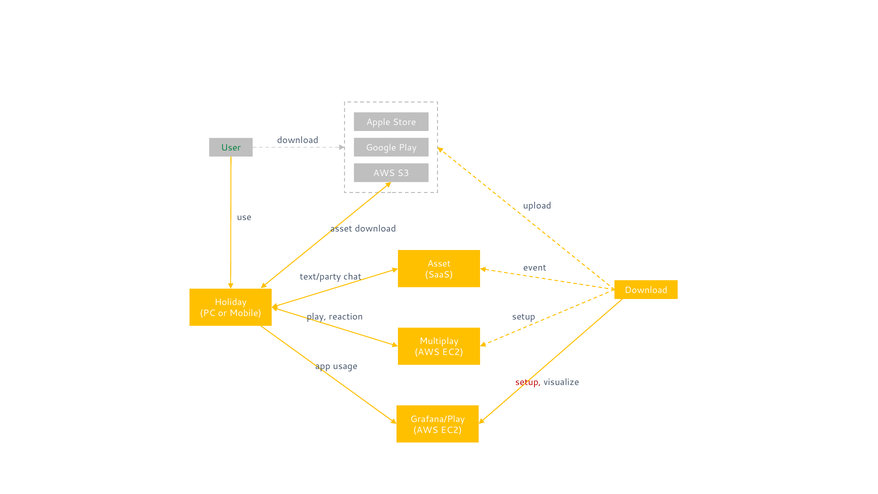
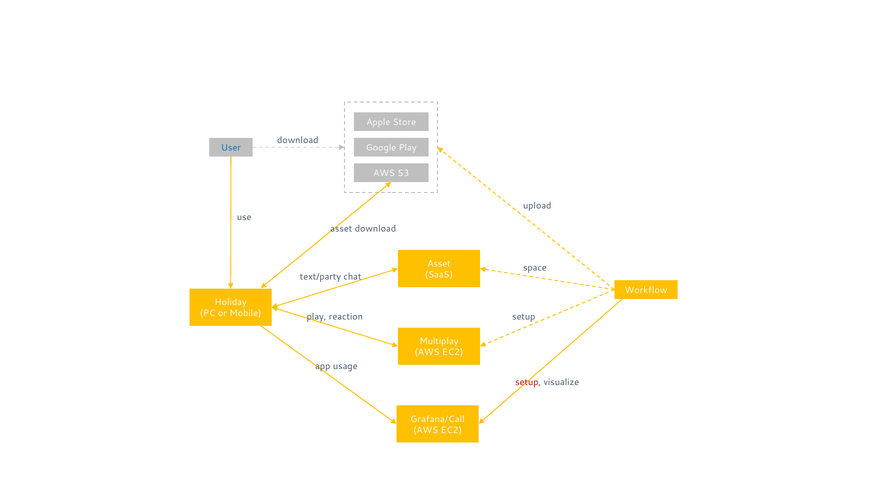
User colour: green -> blue
event: event -> space
Download at (646, 290): Download -> Workflow
Grafana/Play: Grafana/Play -> Grafana/Call
